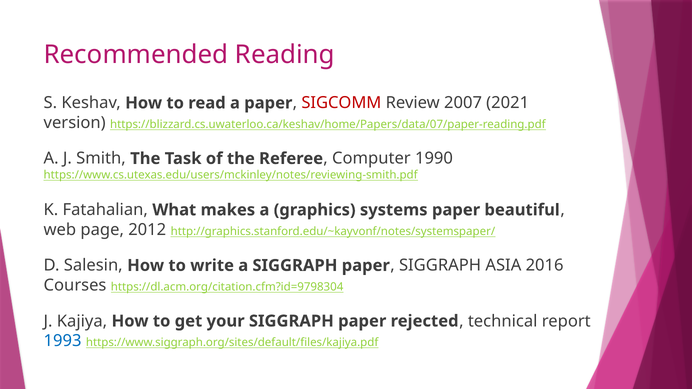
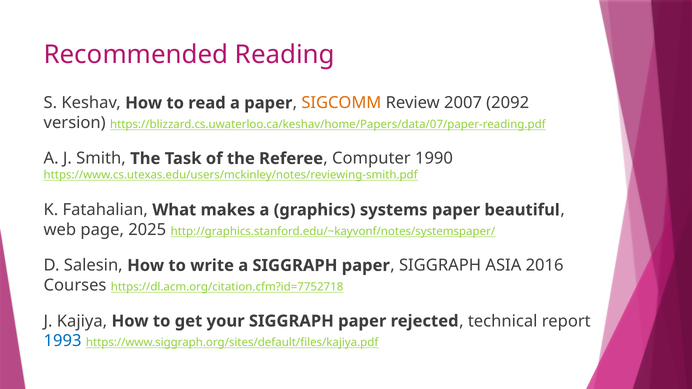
SIGCOMM colour: red -> orange
2021: 2021 -> 2092
2012: 2012 -> 2025
https://dl.acm.org/citation.cfm?id=9798304: https://dl.acm.org/citation.cfm?id=9798304 -> https://dl.acm.org/citation.cfm?id=7752718
